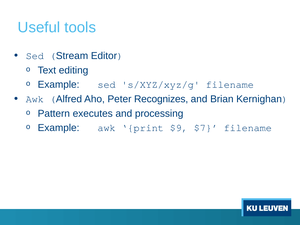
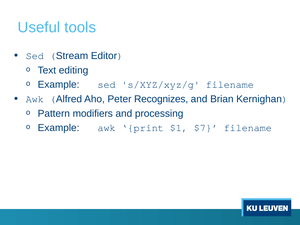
executes: executes -> modifiers
$9: $9 -> $1
